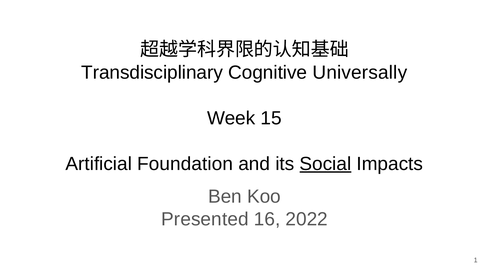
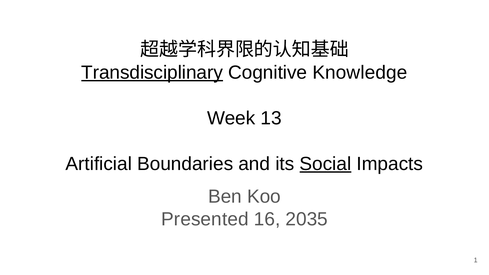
Transdisciplinary underline: none -> present
Universally: Universally -> Knowledge
15: 15 -> 13
Foundation: Foundation -> Boundaries
2022: 2022 -> 2035
